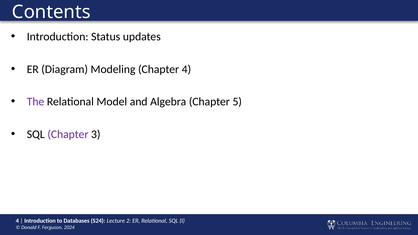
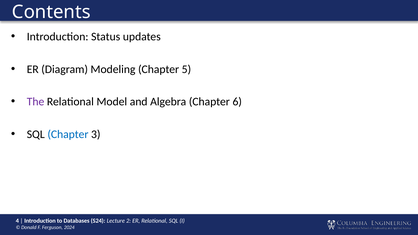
Chapter 4: 4 -> 5
5: 5 -> 6
Chapter at (68, 134) colour: purple -> blue
